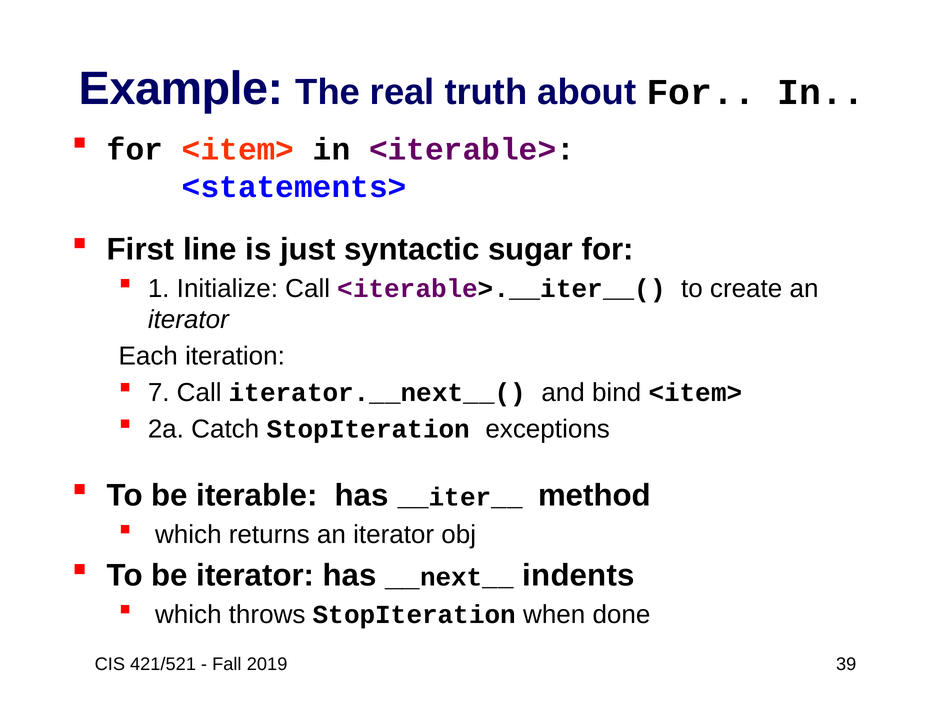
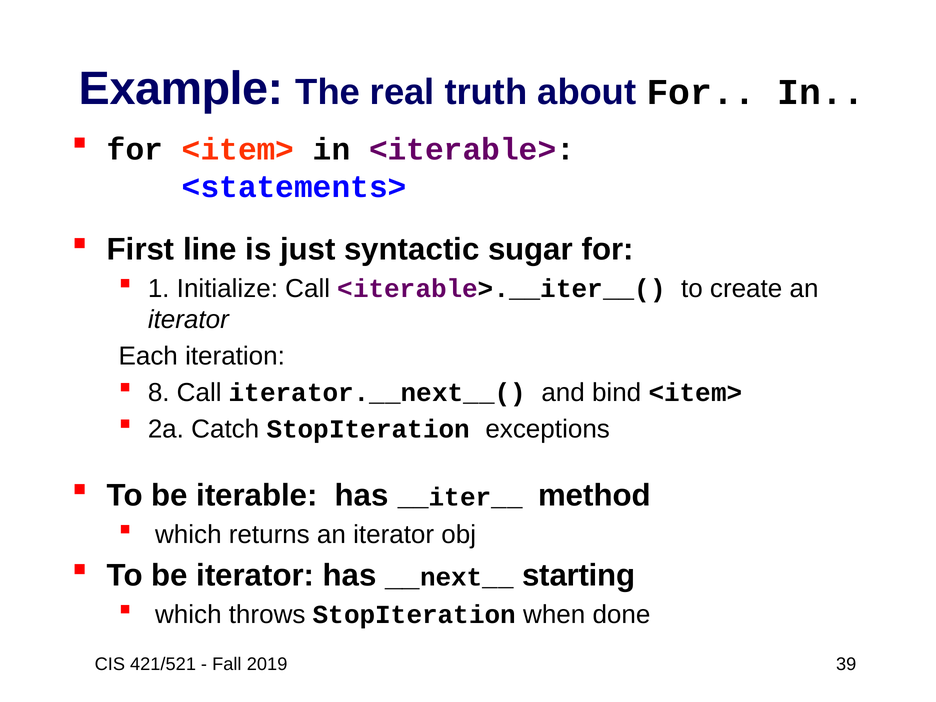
7: 7 -> 8
indents: indents -> starting
